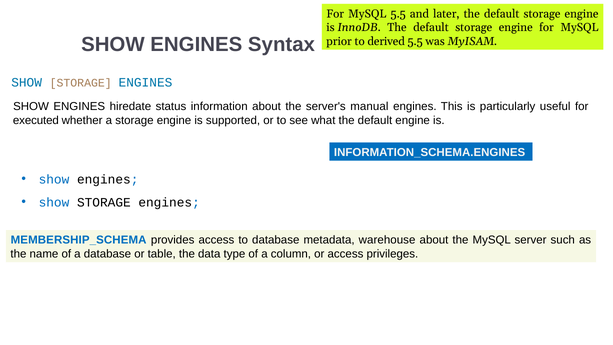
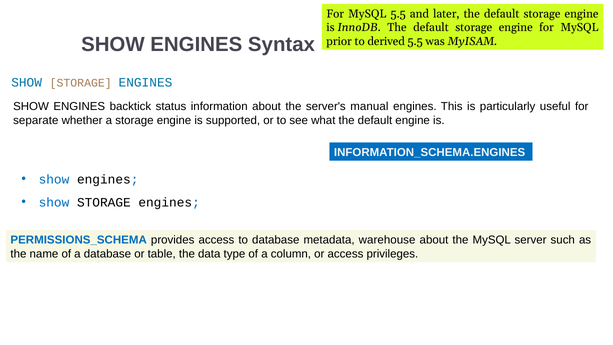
hiredate: hiredate -> backtick
executed: executed -> separate
MEMBERSHIP_SCHEMA: MEMBERSHIP_SCHEMA -> PERMISSIONS_SCHEMA
